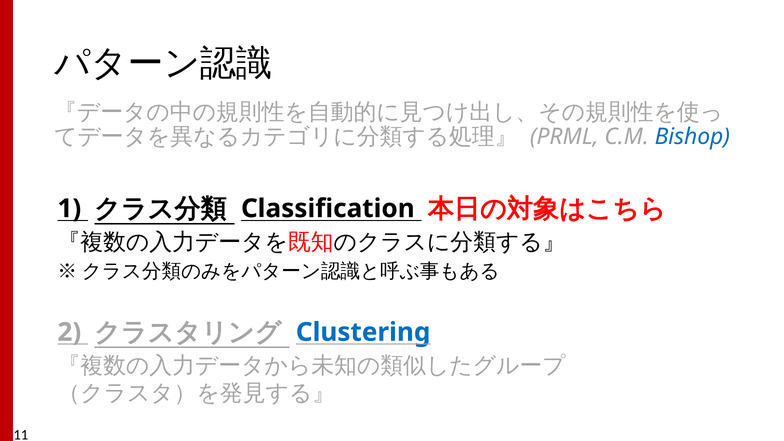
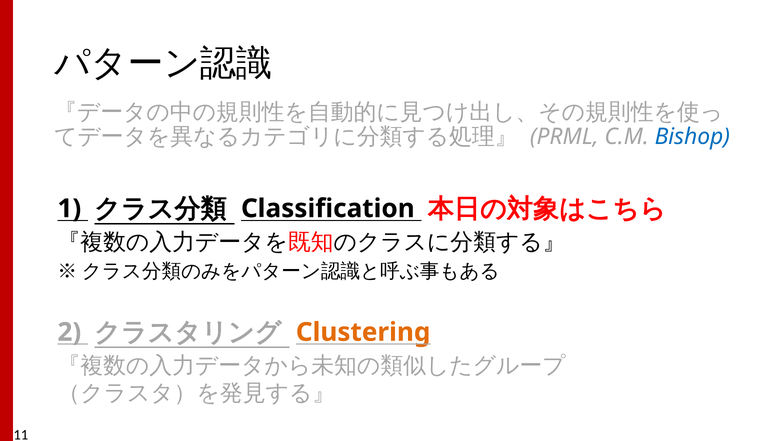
Clustering colour: blue -> orange
